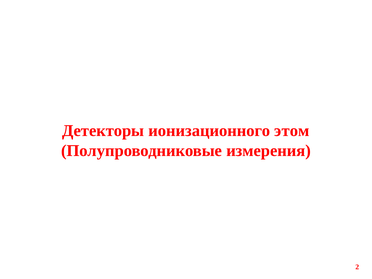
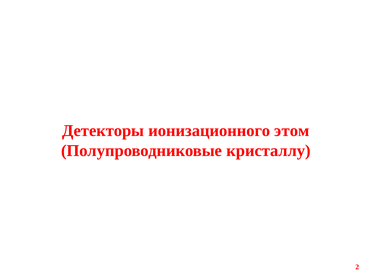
измерения: измерения -> кристаллу
